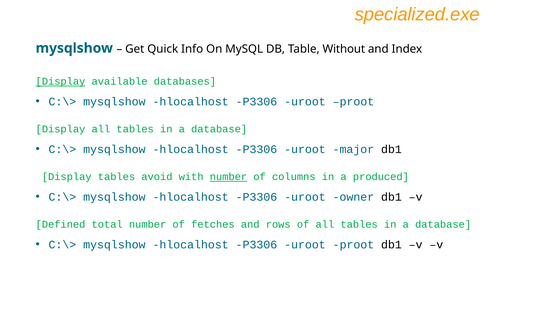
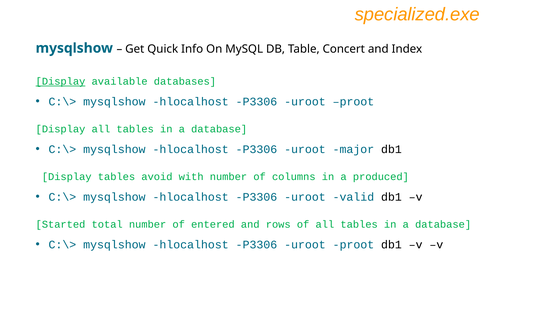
Without: Without -> Concert
number at (228, 177) underline: present -> none
owner: owner -> valid
Defined: Defined -> Started
fetches: fetches -> entered
